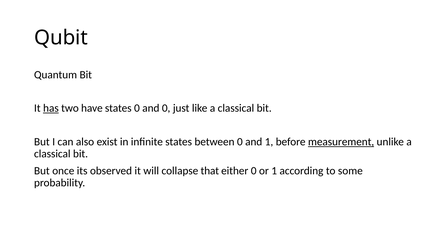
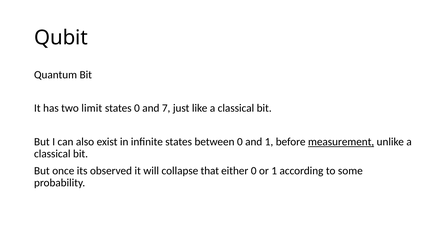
has underline: present -> none
have: have -> limit
and 0: 0 -> 7
